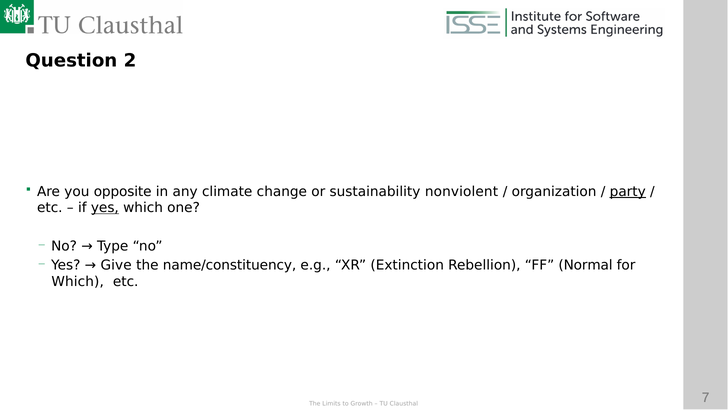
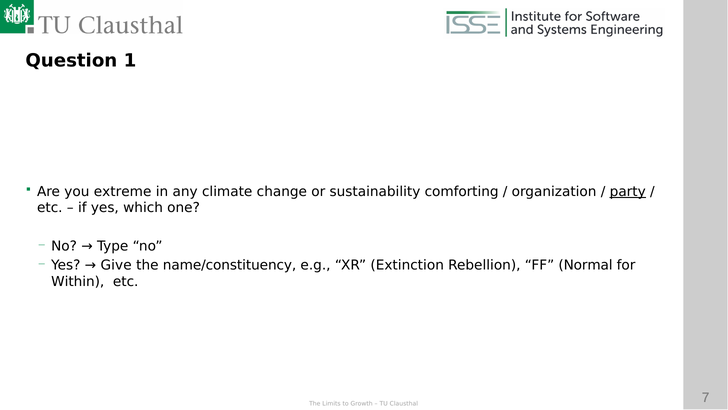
2: 2 -> 1
opposite: opposite -> extreme
nonviolent: nonviolent -> comforting
yes at (105, 208) underline: present -> none
Which at (78, 281): Which -> Within
